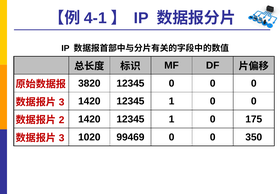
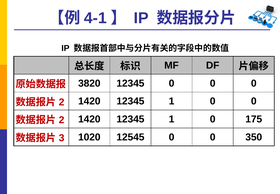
3 at (62, 102): 3 -> 2
99469: 99469 -> 12545
